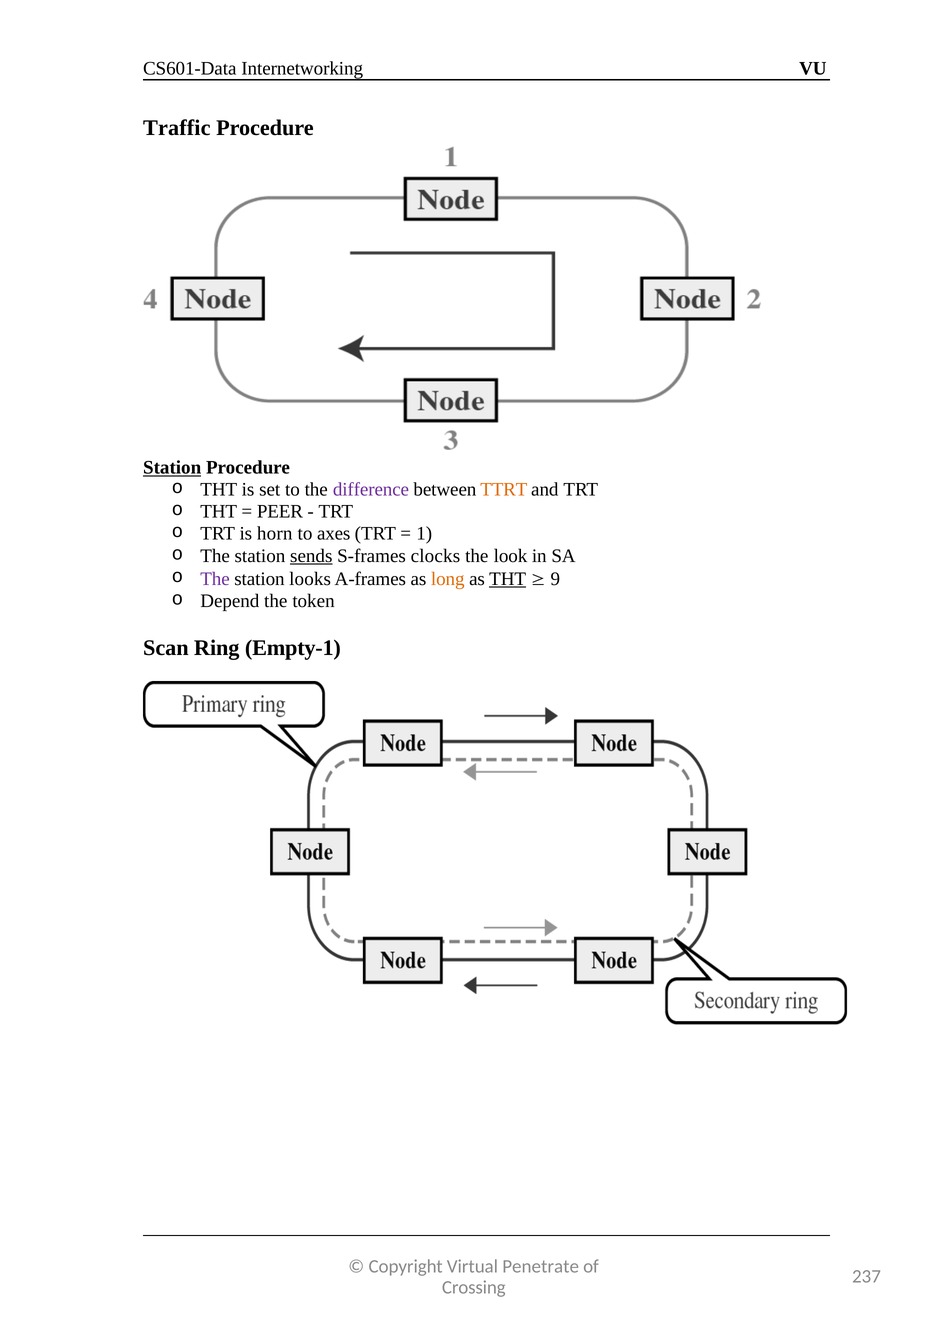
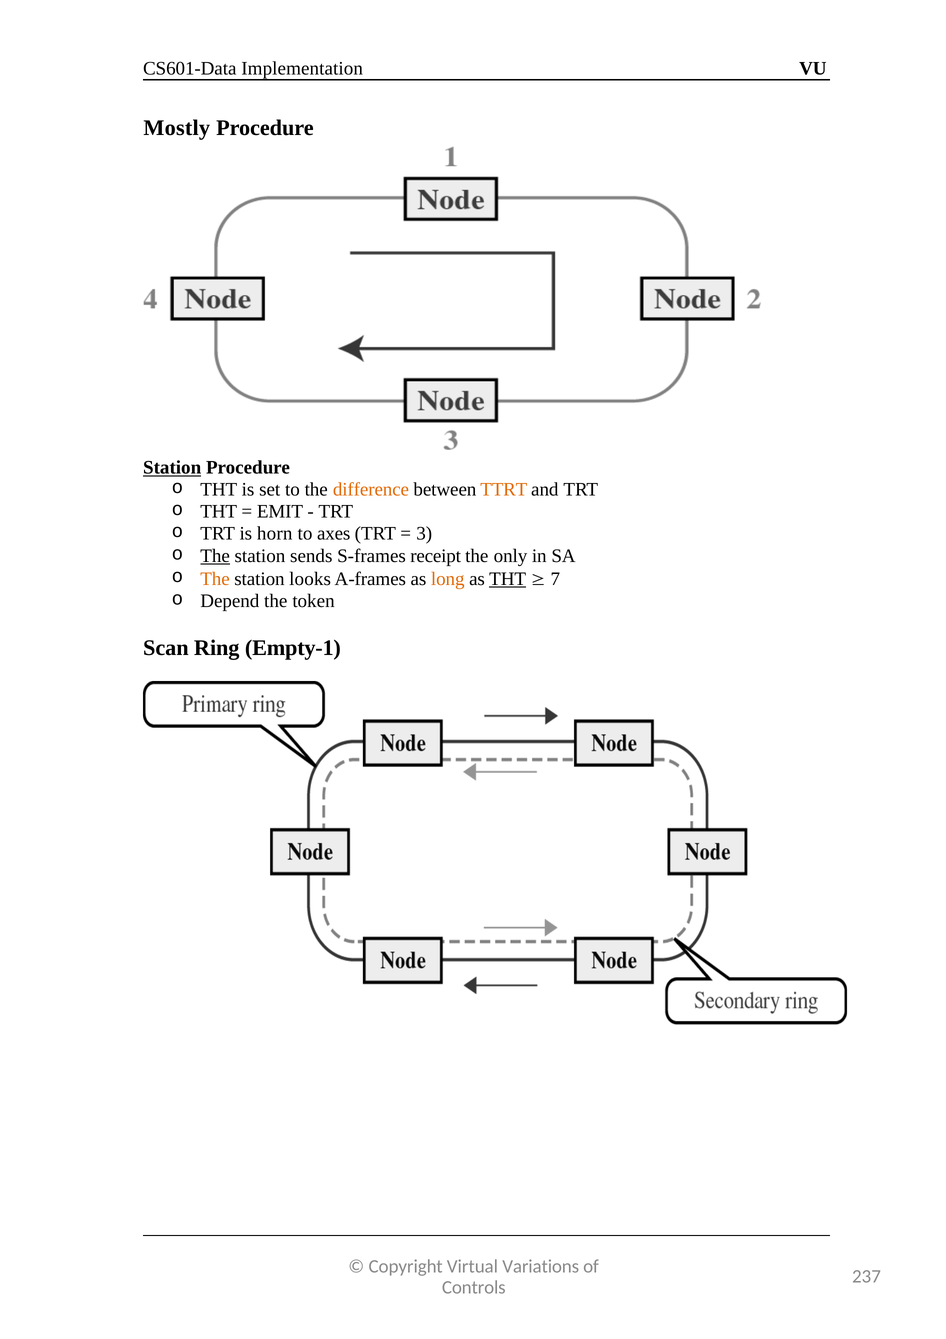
Internetworking: Internetworking -> Implementation
Traffic: Traffic -> Mostly
difference colour: purple -> orange
PEER: PEER -> EMIT
1: 1 -> 3
The at (215, 556) underline: none -> present
sends underline: present -> none
clocks: clocks -> receipt
look: look -> only
The at (215, 579) colour: purple -> orange
9: 9 -> 7
Penetrate: Penetrate -> Variations
Crossing: Crossing -> Controls
